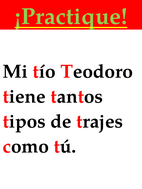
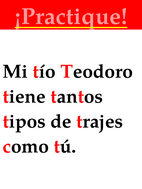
¡Practique colour: light green -> pink
